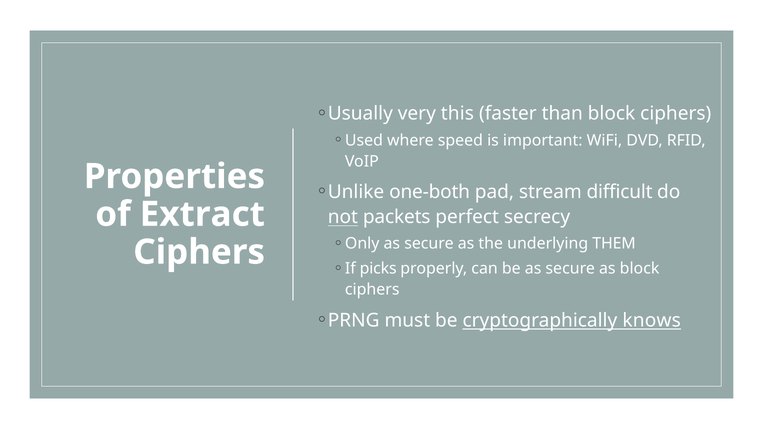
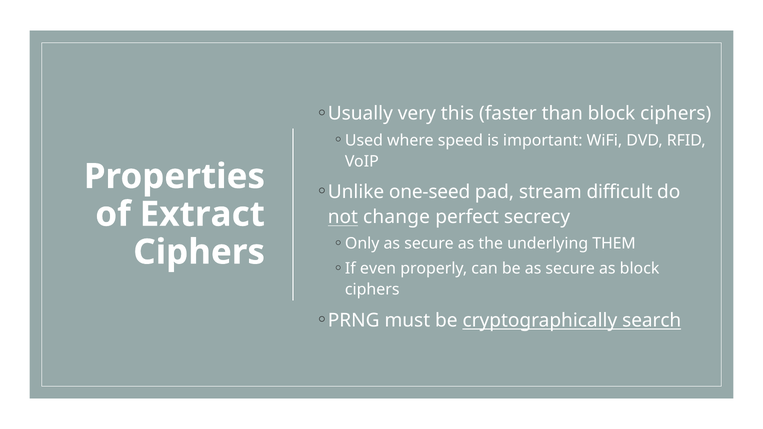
one-both: one-both -> one-seed
packets: packets -> change
picks: picks -> even
knows: knows -> search
